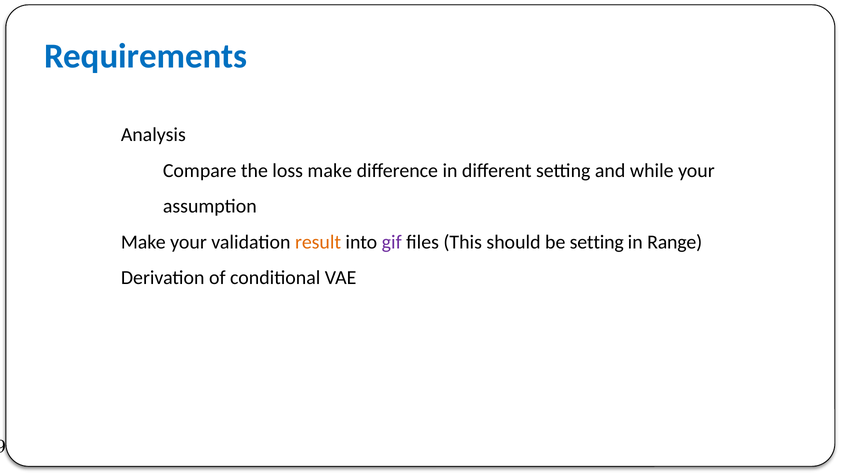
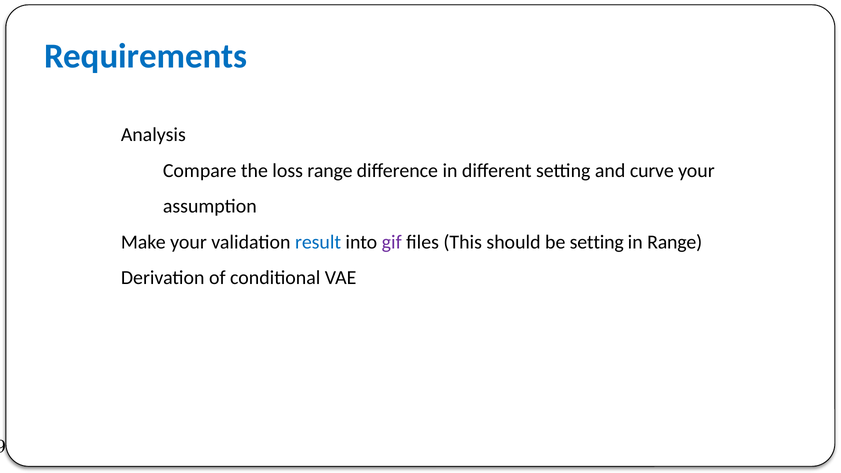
loss make: make -> range
while: while -> curve
result colour: orange -> blue
